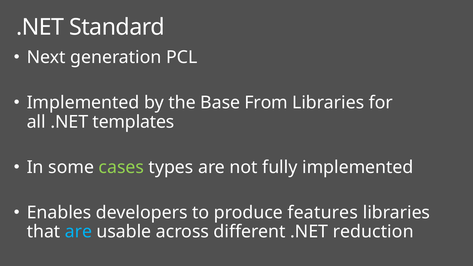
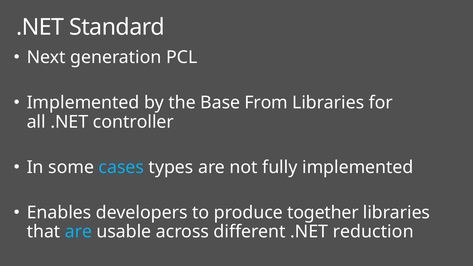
templates: templates -> controller
cases colour: light green -> light blue
features: features -> together
